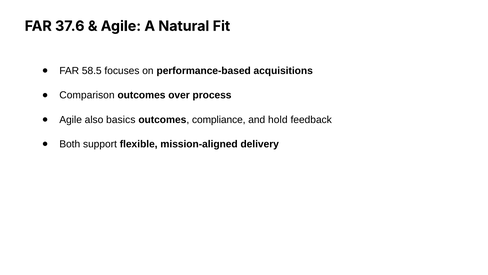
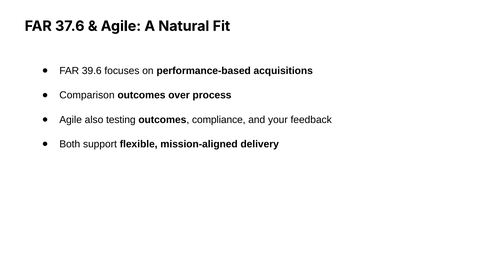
58.5: 58.5 -> 39.6
basics: basics -> testing
hold: hold -> your
